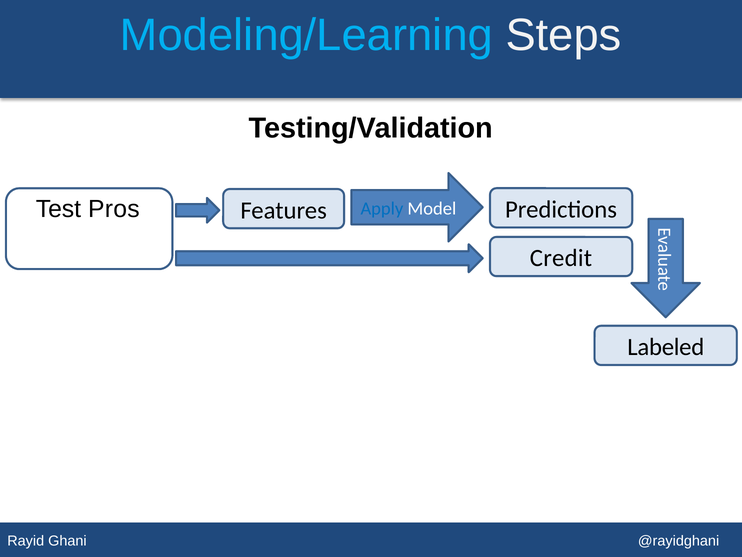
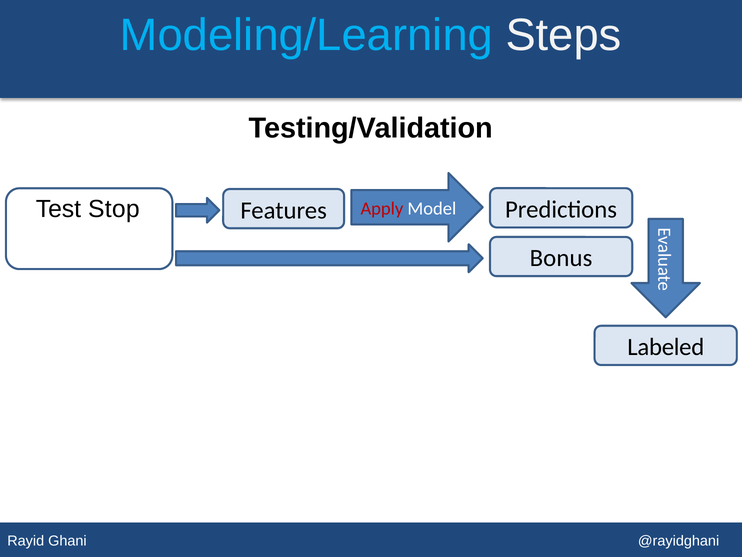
Pros: Pros -> Stop
Apply colour: blue -> red
Credit: Credit -> Bonus
